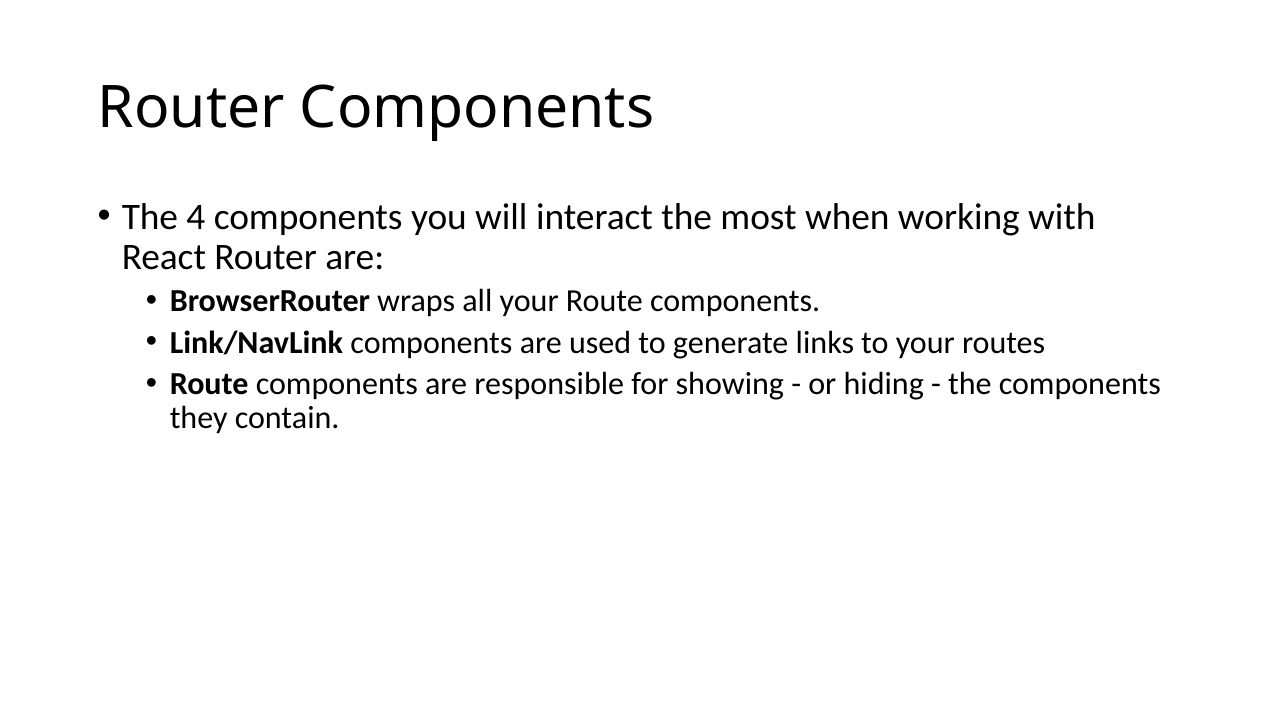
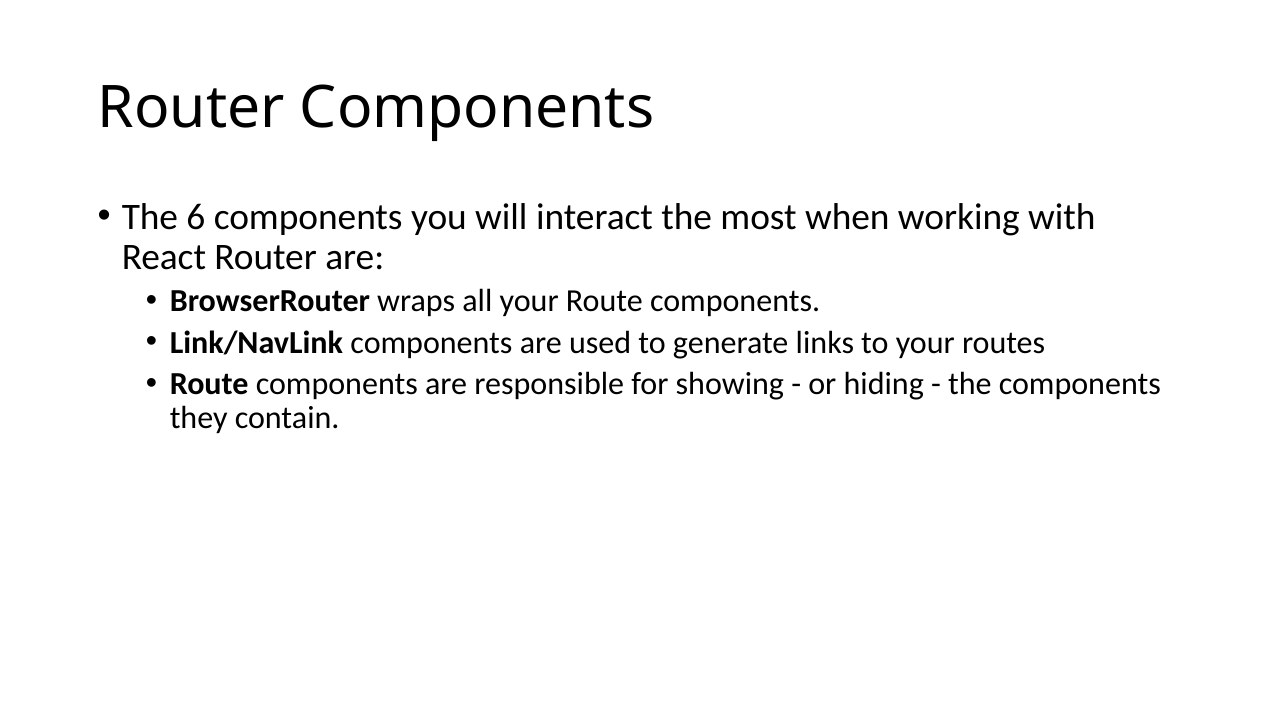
4: 4 -> 6
